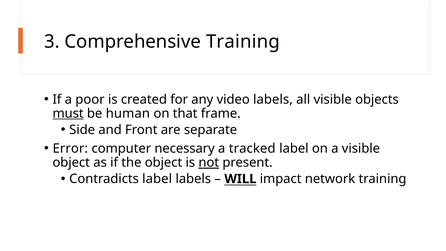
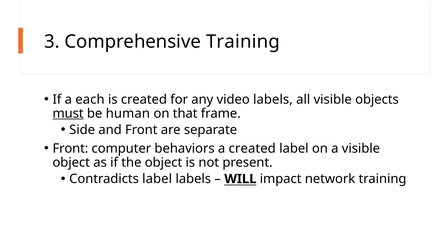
poor: poor -> each
Error at (70, 148): Error -> Front
necessary: necessary -> behaviors
a tracked: tracked -> created
not underline: present -> none
